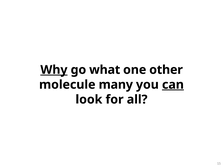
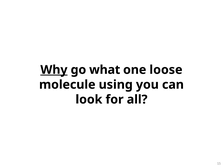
other: other -> loose
many: many -> using
can underline: present -> none
